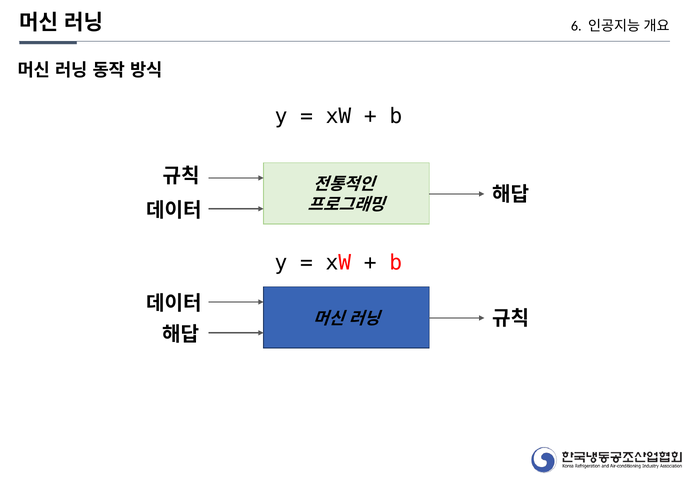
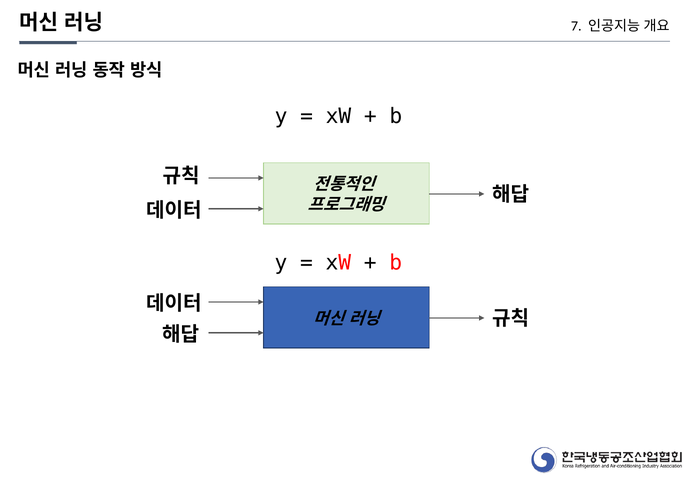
6: 6 -> 7
